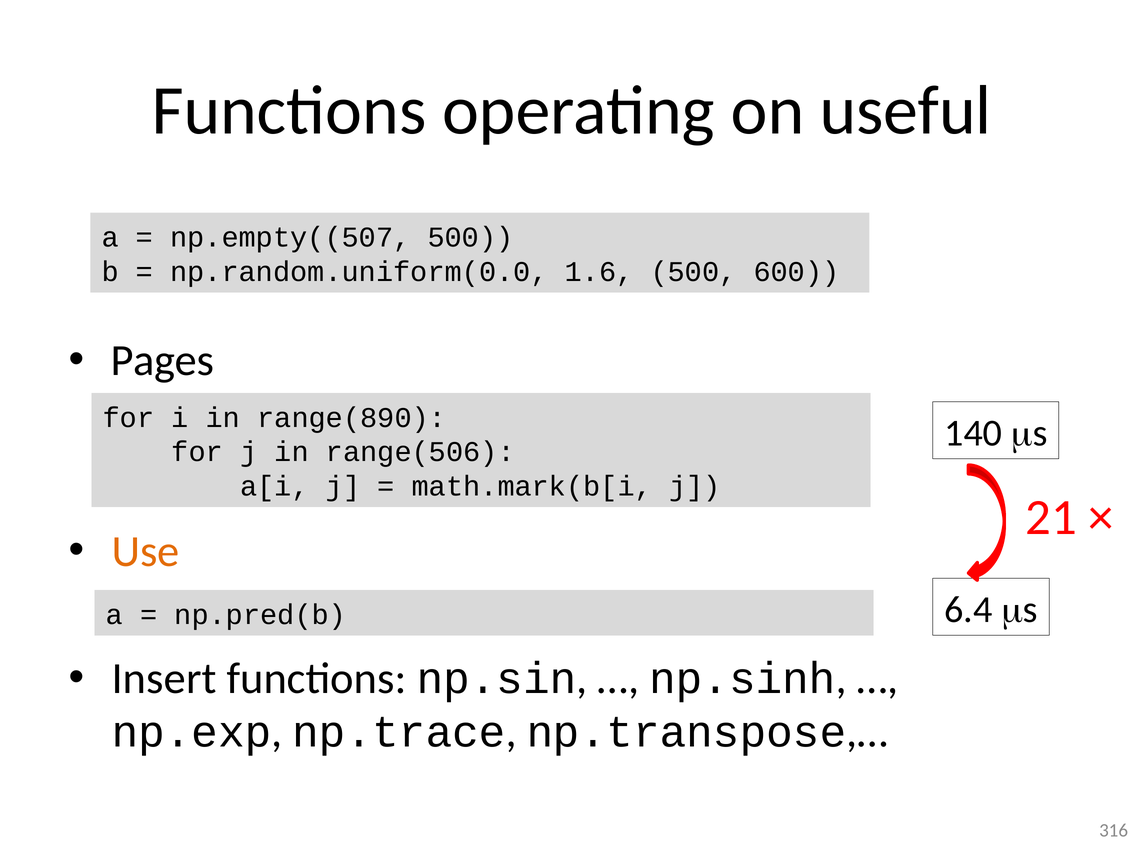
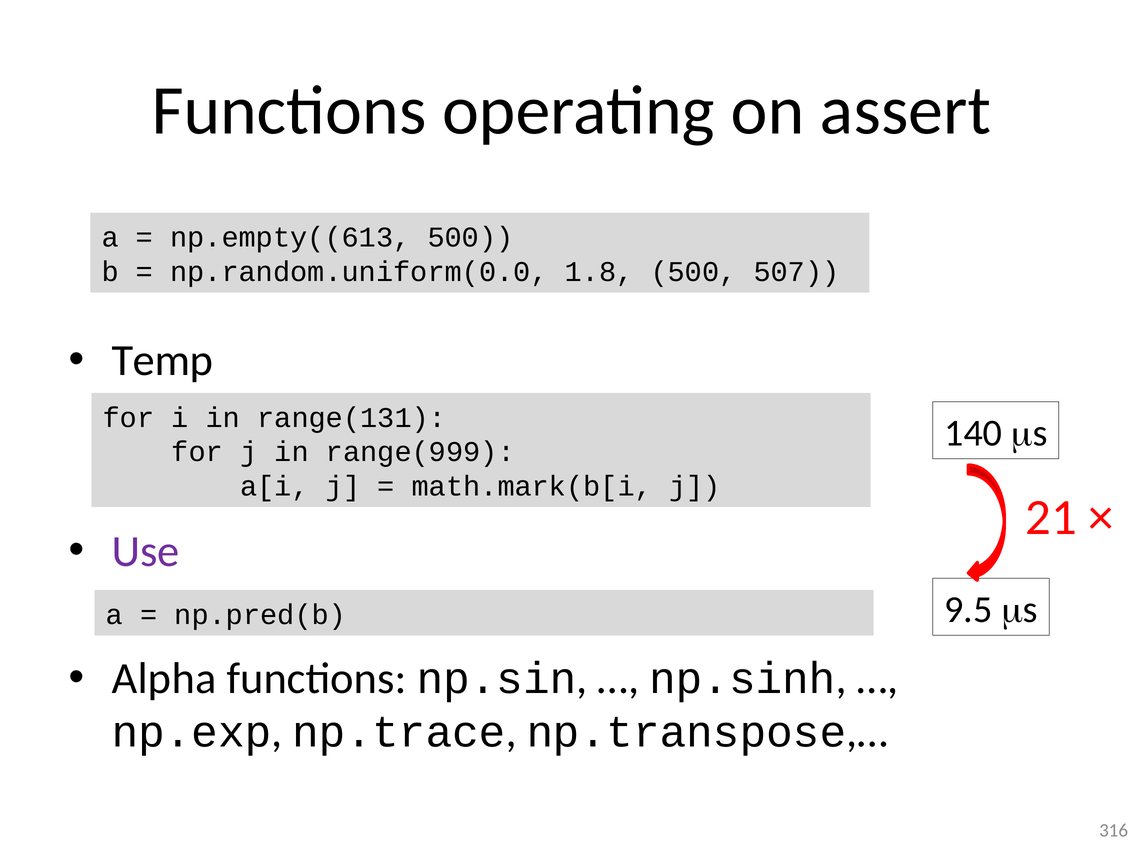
useful: useful -> assert
np.empty((507: np.empty((507 -> np.empty((613
1.6: 1.6 -> 1.8
600: 600 -> 507
Pages: Pages -> Temp
range(890: range(890 -> range(131
range(506: range(506 -> range(999
Use colour: orange -> purple
6.4: 6.4 -> 9.5
Insert: Insert -> Alpha
